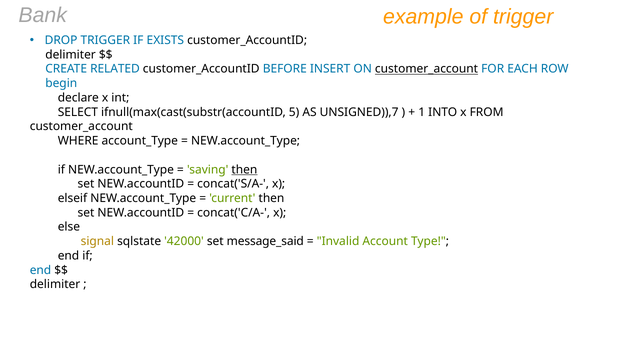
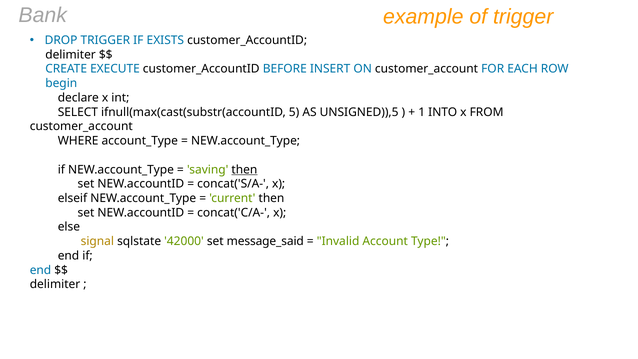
RELATED: RELATED -> EXECUTE
customer_account at (427, 69) underline: present -> none
UNSIGNED)),7: UNSIGNED)),7 -> UNSIGNED)),5
